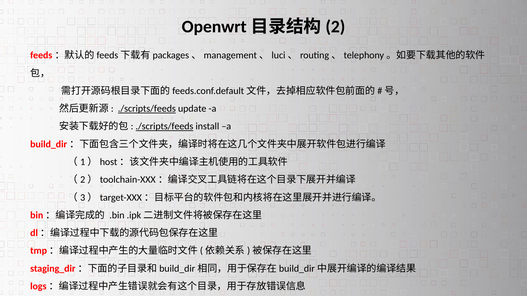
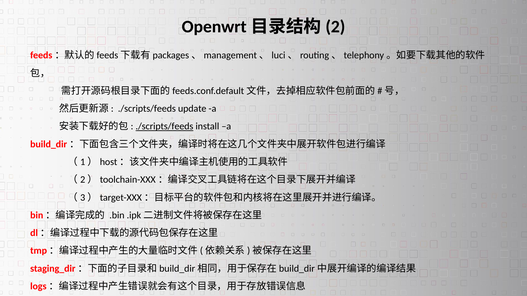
./scripts/feeds at (147, 109) underline: present -> none
